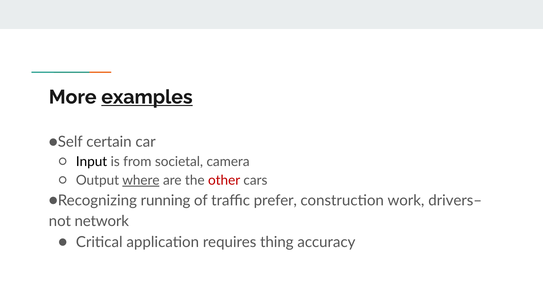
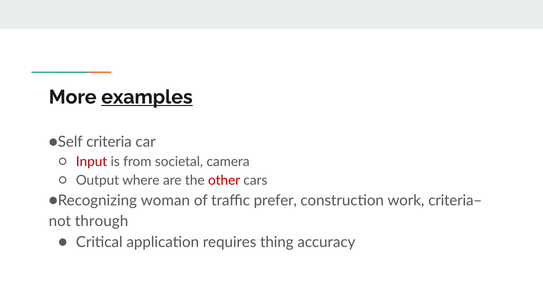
certain: certain -> criteria
Input colour: black -> red
where underline: present -> none
running: running -> woman
drivers–: drivers– -> criteria–
network: network -> through
